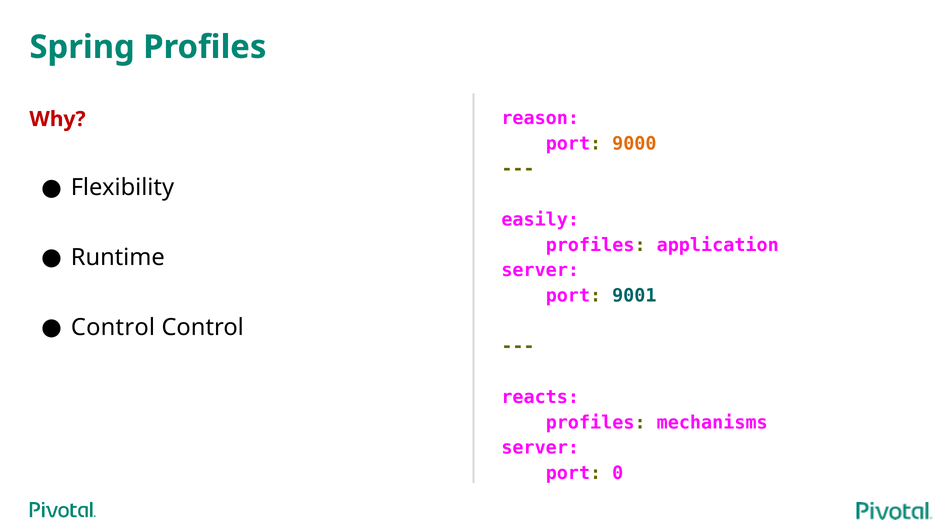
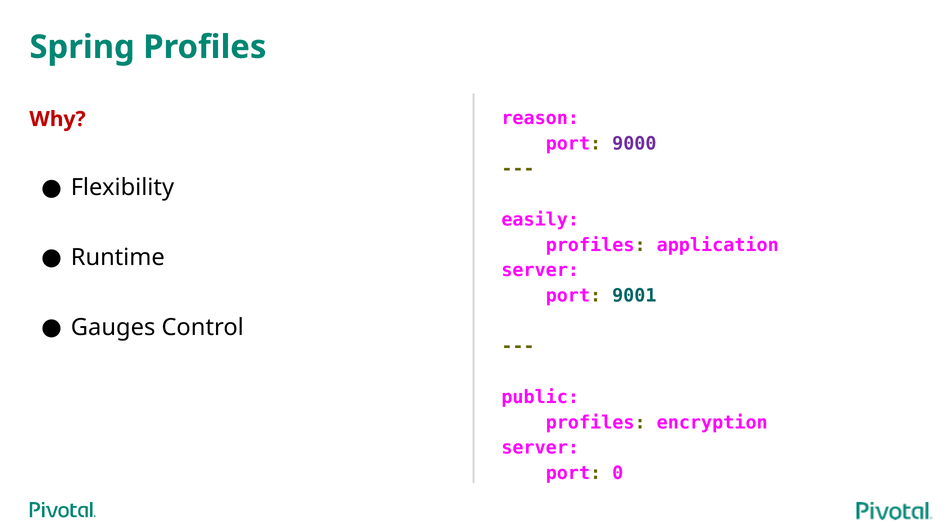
9000 colour: orange -> purple
Control at (113, 328): Control -> Gauges
reacts: reacts -> public
mechanisms: mechanisms -> encryption
